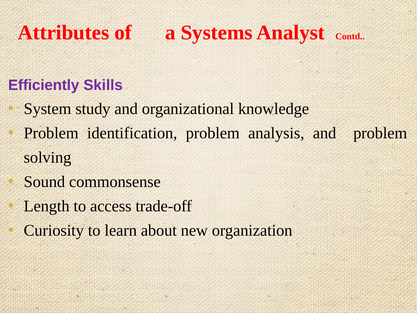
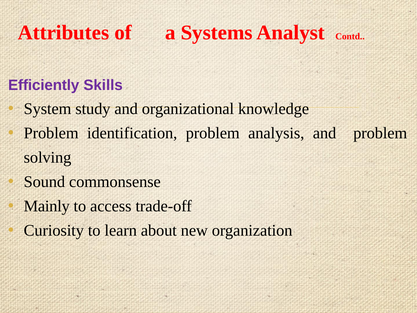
Length: Length -> Mainly
